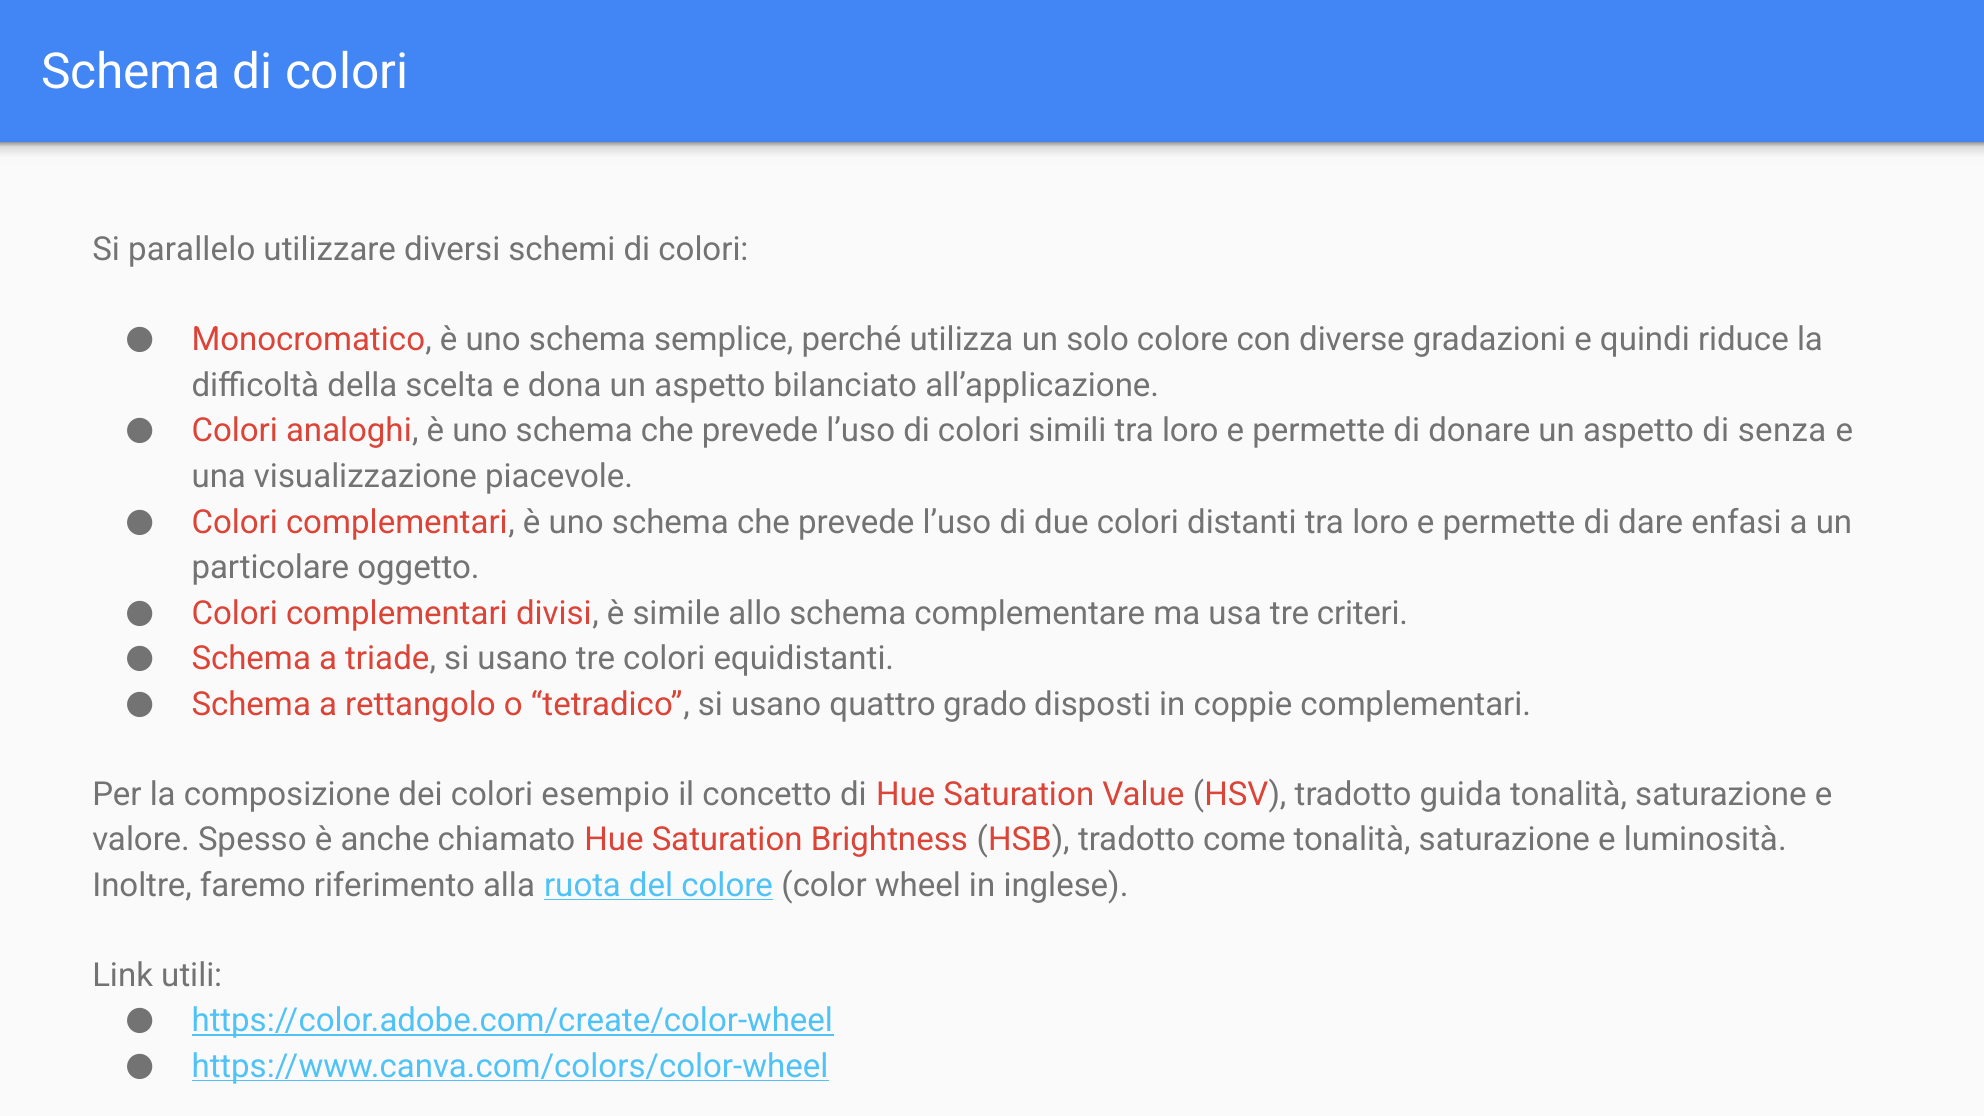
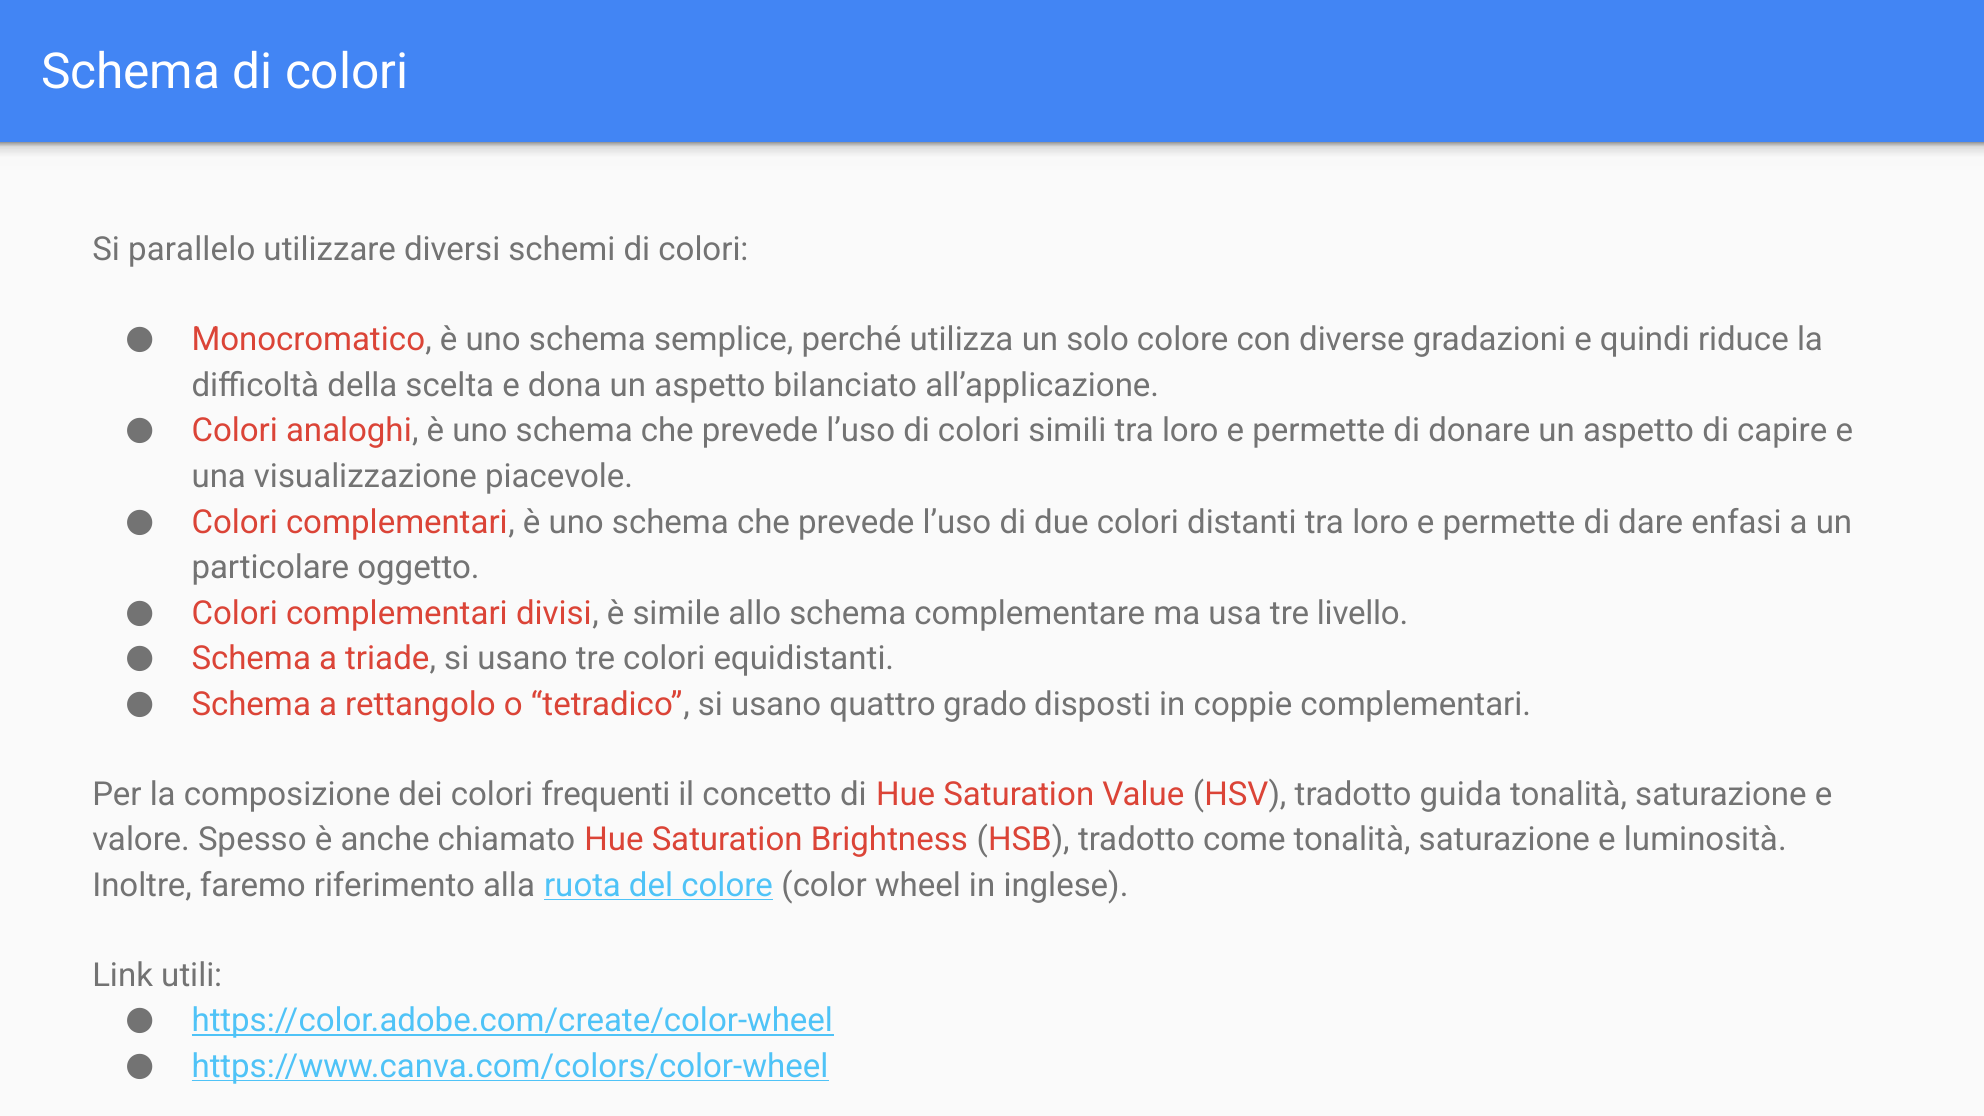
senza: senza -> capire
criteri: criteri -> livello
esempio: esempio -> frequenti
